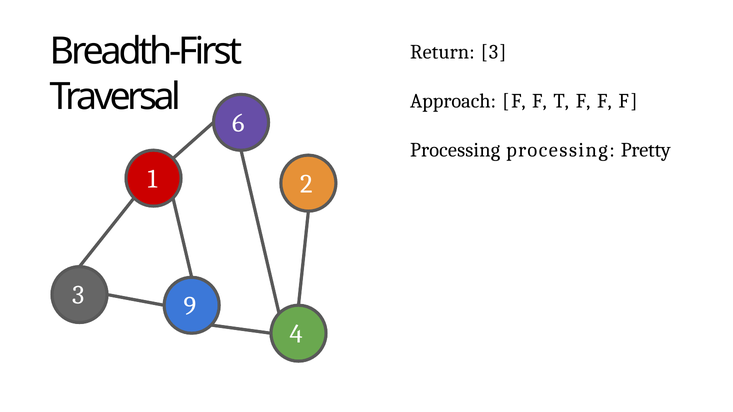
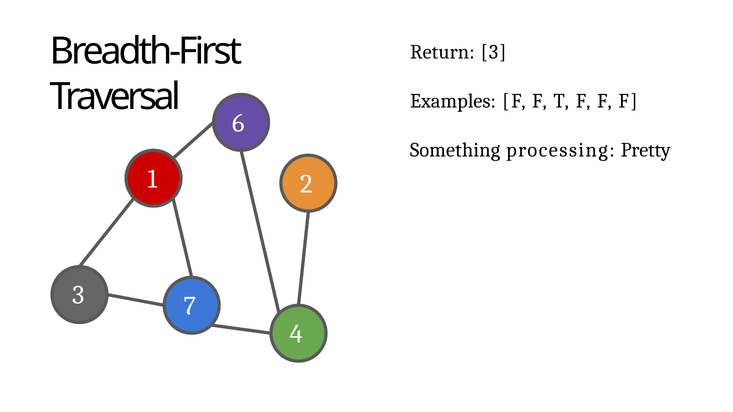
Approach: Approach -> Examples
Processing at (455, 150): Processing -> Something
9: 9 -> 7
